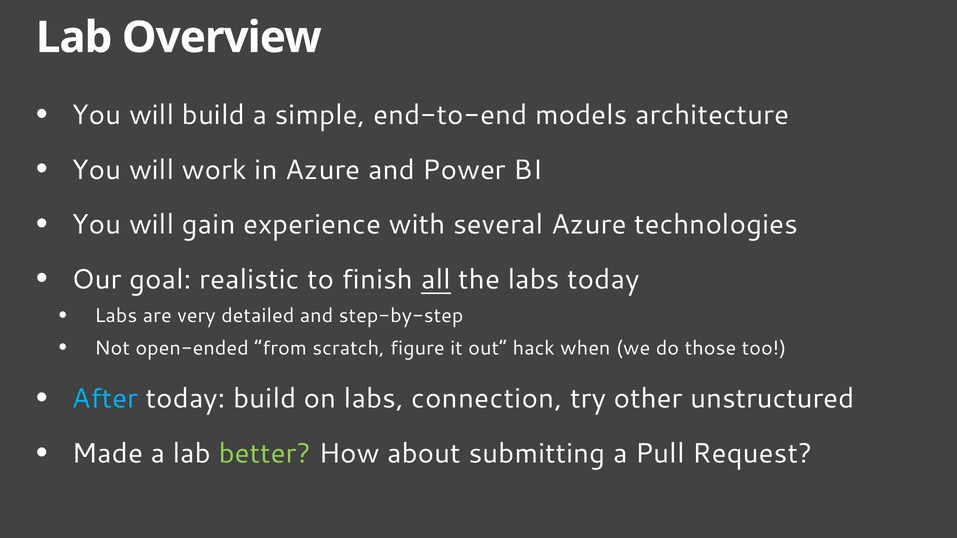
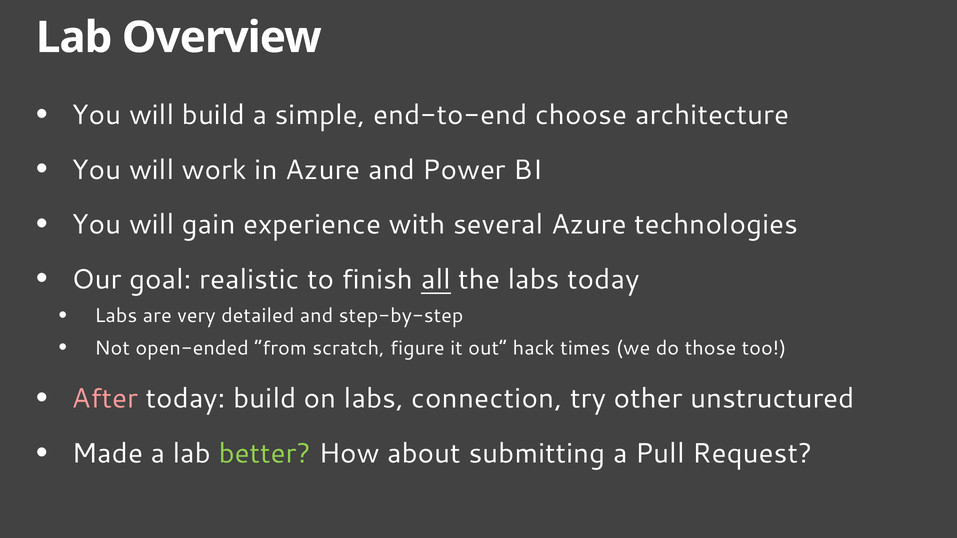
models: models -> choose
when: when -> times
After colour: light blue -> pink
